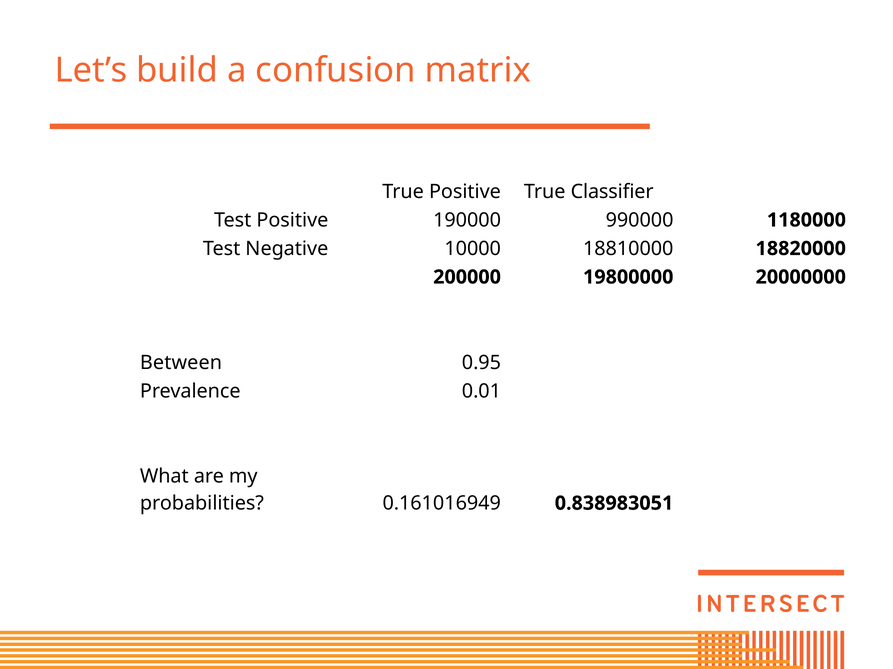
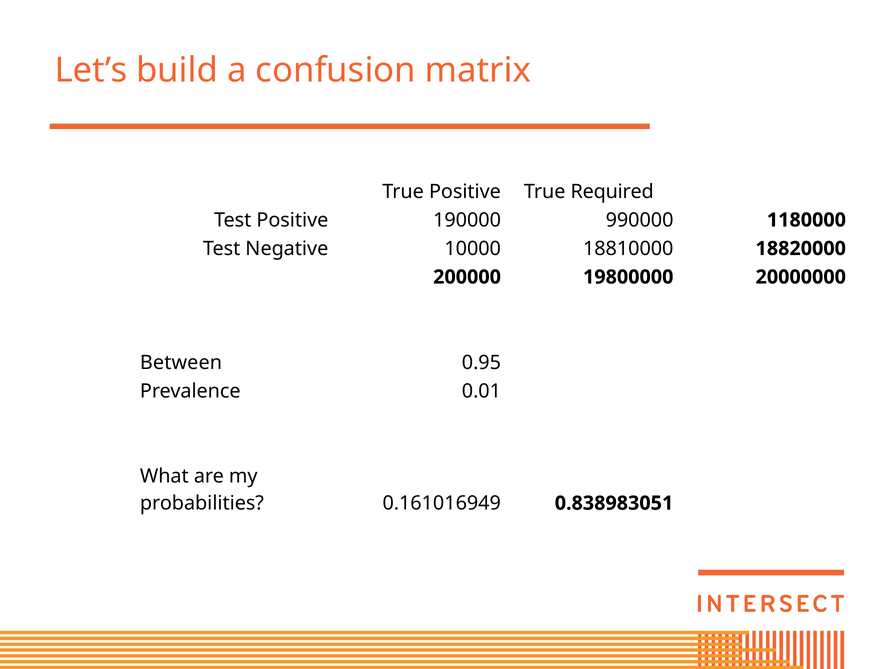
Classifier: Classifier -> Required
